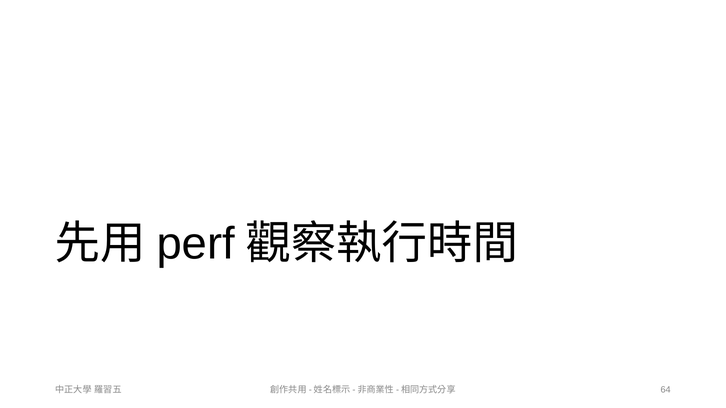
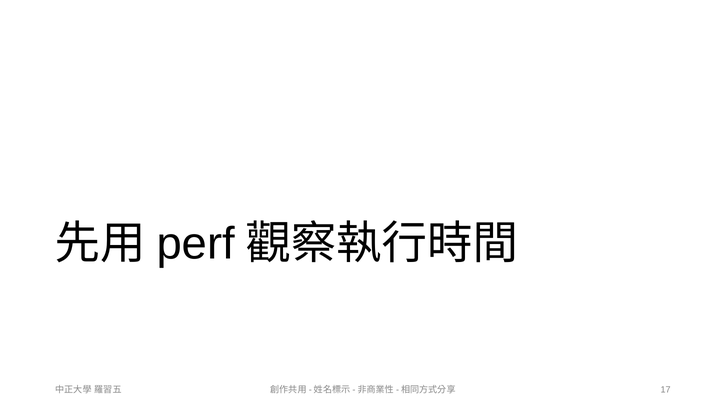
64: 64 -> 17
